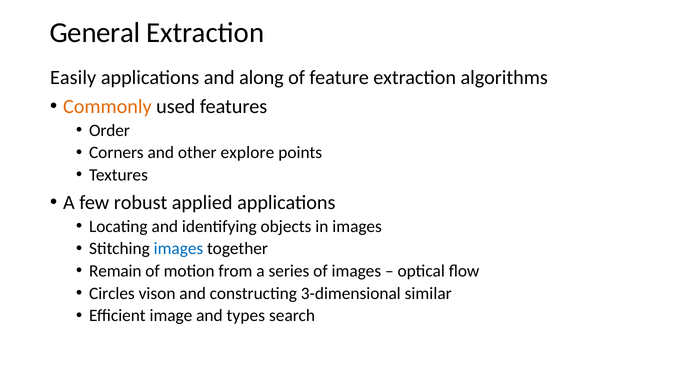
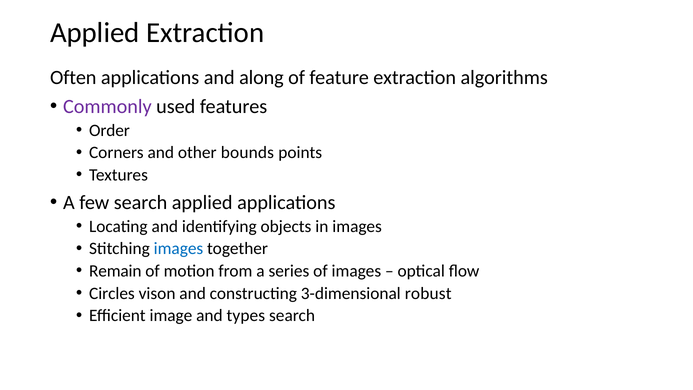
General at (95, 33): General -> Applied
Easily: Easily -> Often
Commonly colour: orange -> purple
explore: explore -> bounds
few robust: robust -> search
similar: similar -> robust
